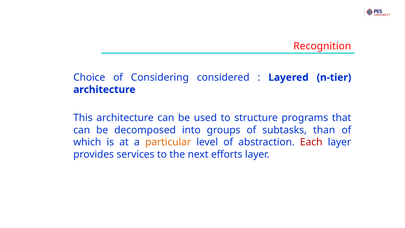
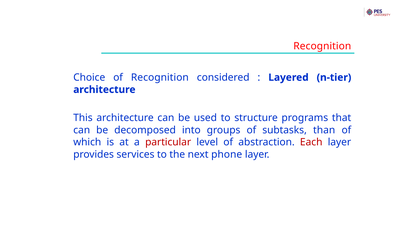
of Considering: Considering -> Recognition
particular colour: orange -> red
efforts: efforts -> phone
